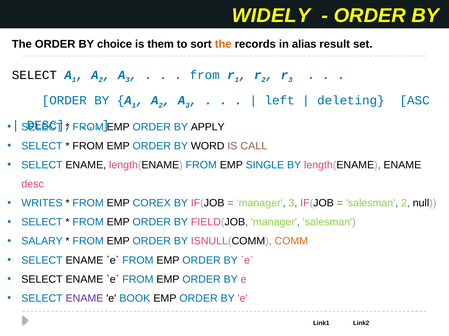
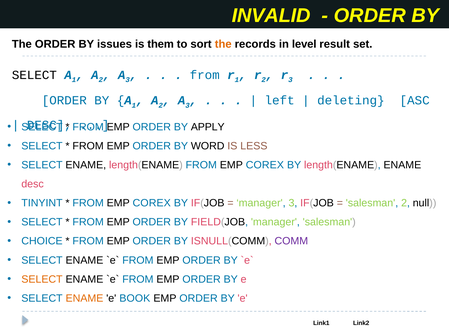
WIDELY: WIDELY -> INVALID
choice: choice -> issues
alias: alias -> level
CALL: CALL -> LESS
length(ENAME FROM EMP SINGLE: SINGLE -> COREX
WRITES: WRITES -> TINYINT
SALARY: SALARY -> CHOICE
COMM colour: orange -> purple
SELECT at (42, 280) colour: black -> orange
ENAME at (84, 299) colour: purple -> orange
